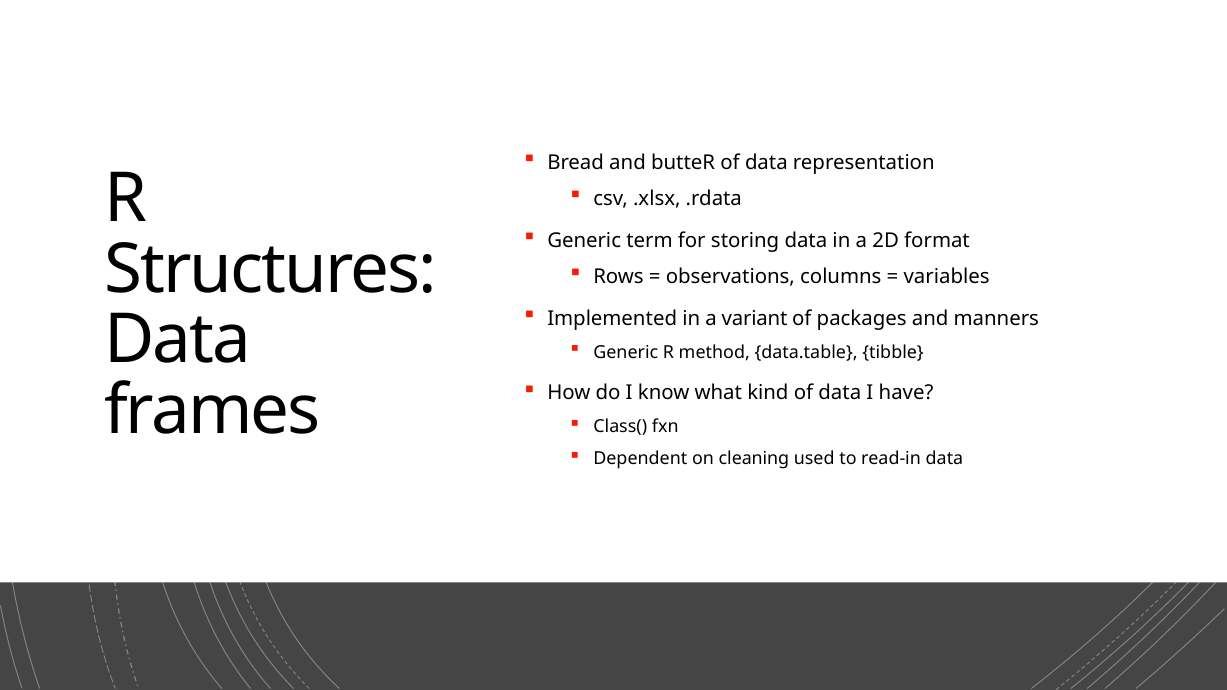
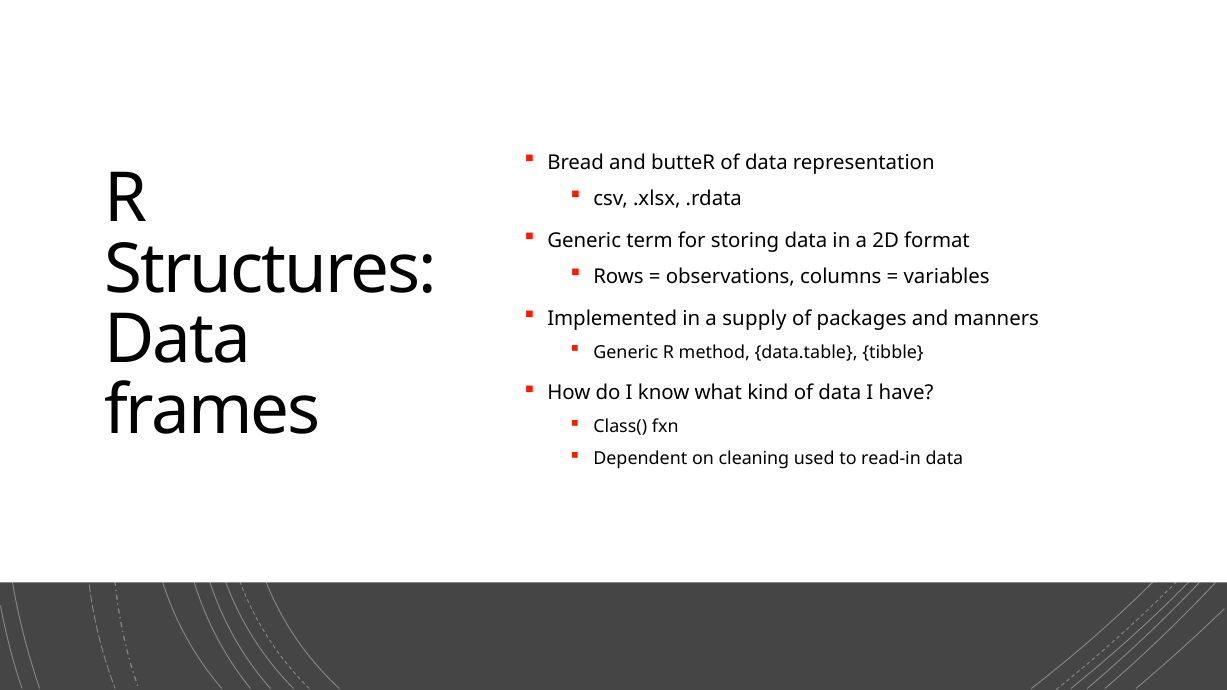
variant: variant -> supply
